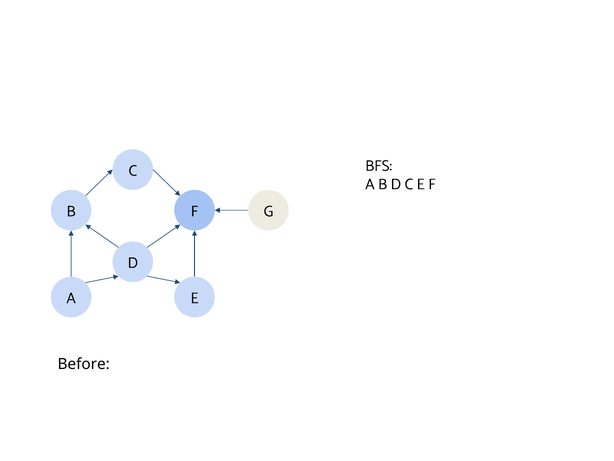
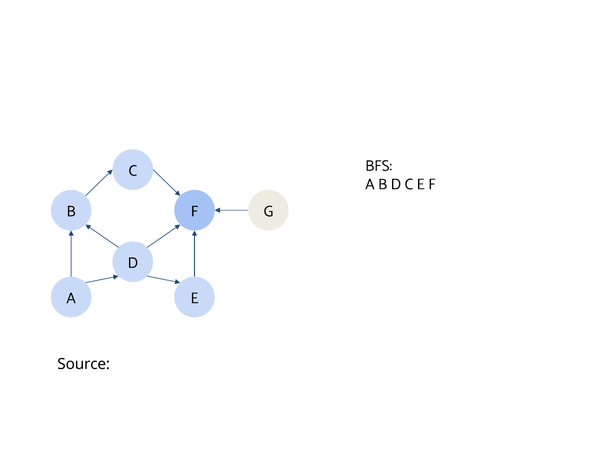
Before: Before -> Source
